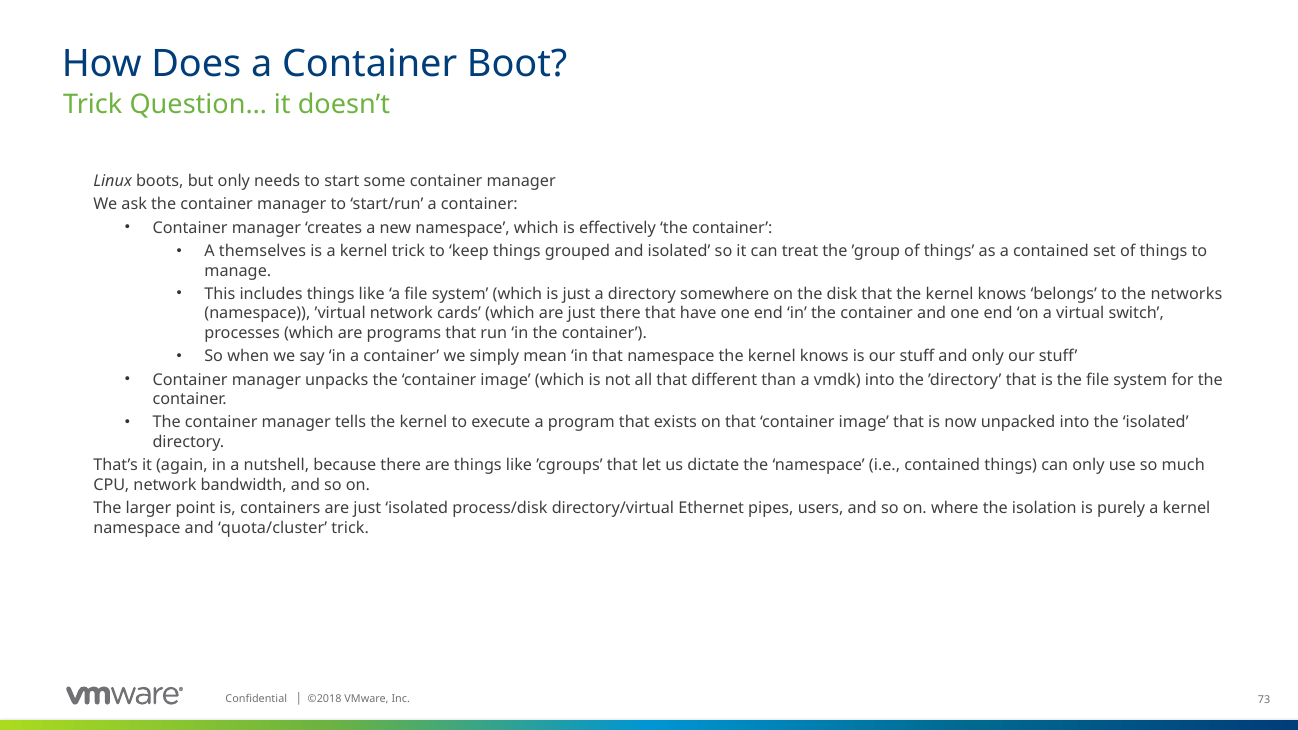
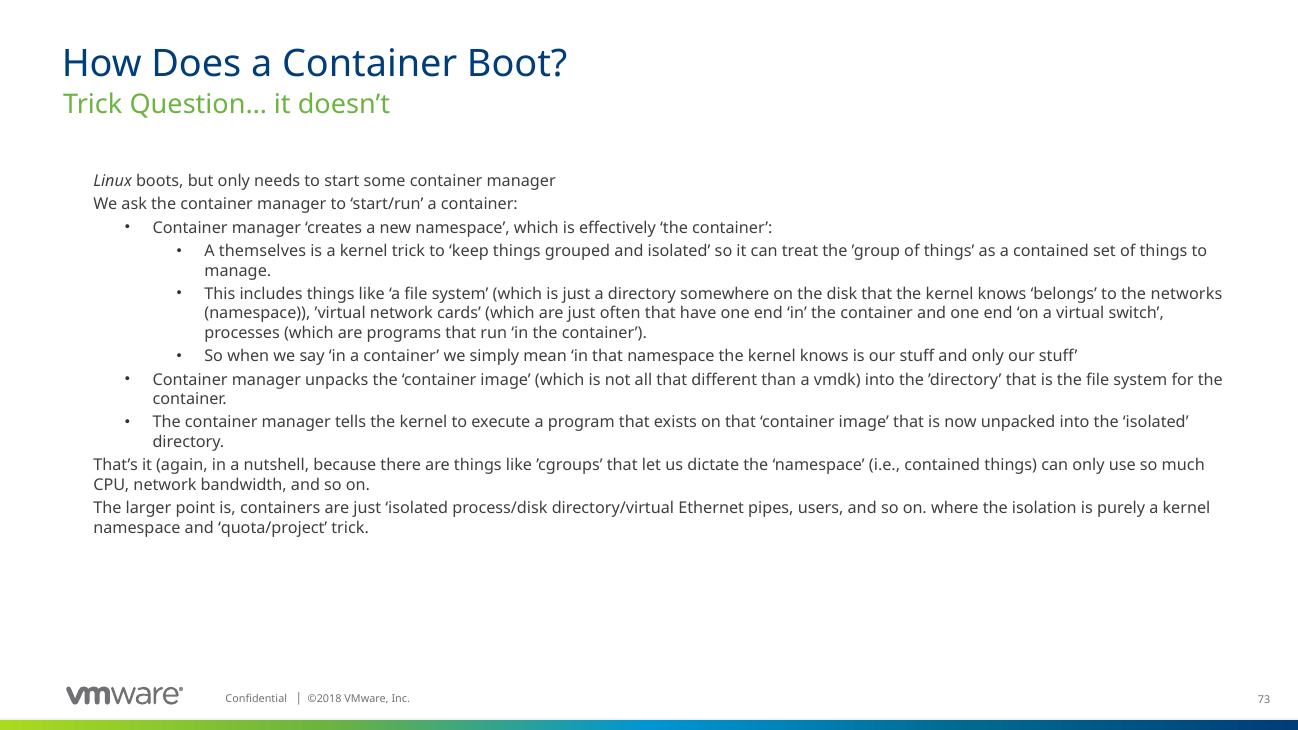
just there: there -> often
quota/cluster: quota/cluster -> quota/project
